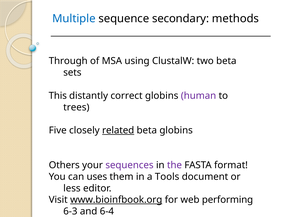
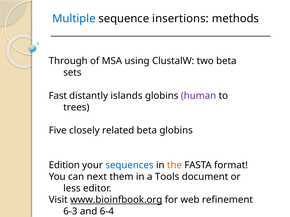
secondary: secondary -> insertions
This: This -> Fast
correct: correct -> islands
related underline: present -> none
Others: Others -> Edition
sequences colour: purple -> blue
the colour: purple -> orange
uses: uses -> next
performing: performing -> refinement
